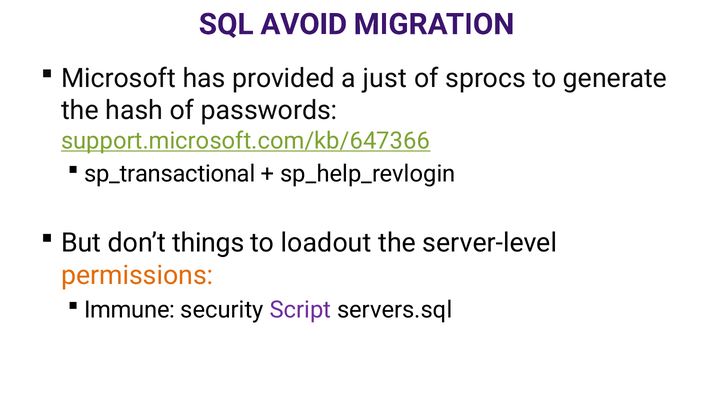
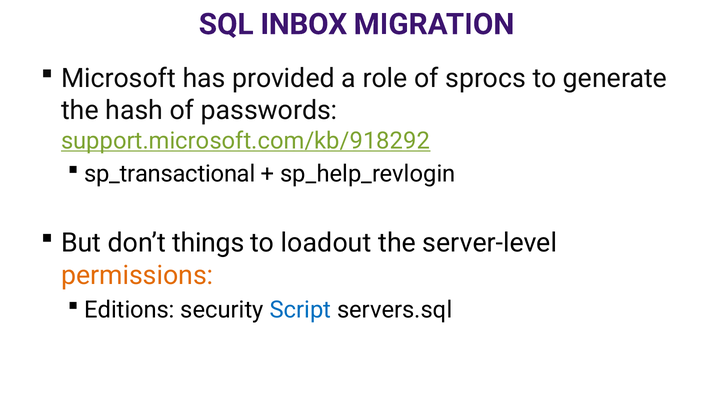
AVOID: AVOID -> INBOX
just: just -> role
support.microsoft.com/kb/647366: support.microsoft.com/kb/647366 -> support.microsoft.com/kb/918292
Immune: Immune -> Editions
Script colour: purple -> blue
